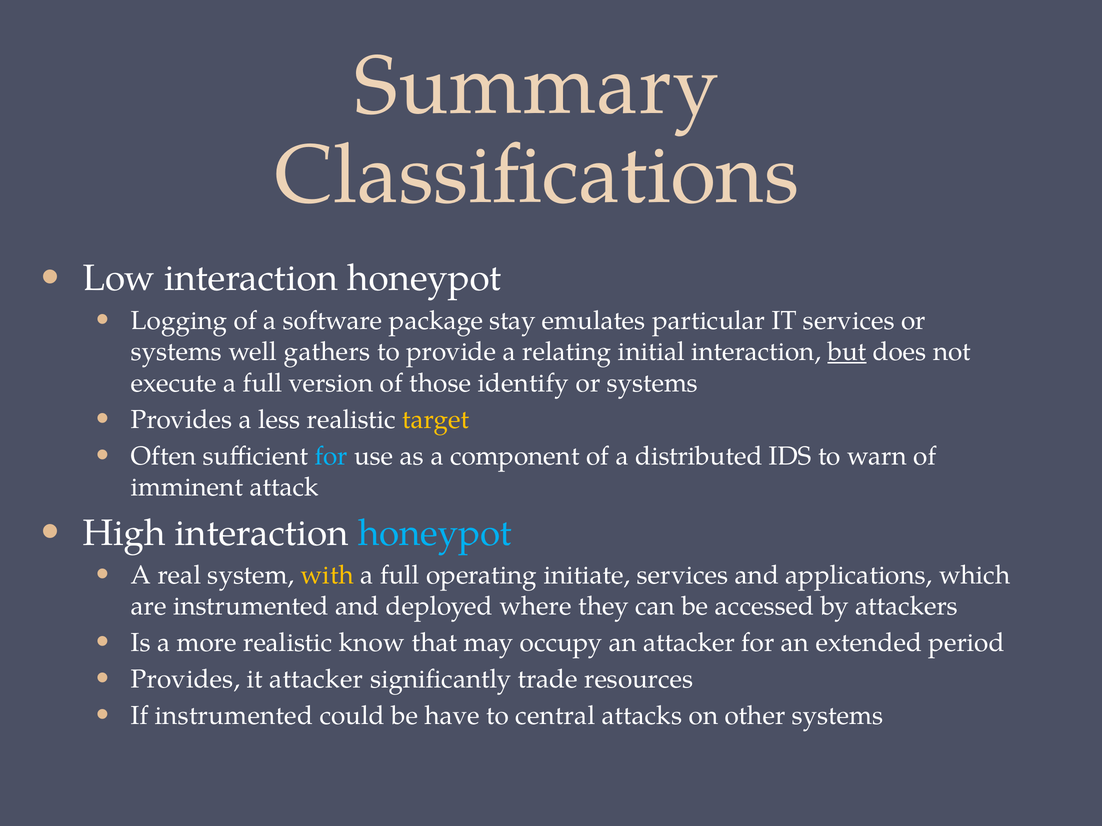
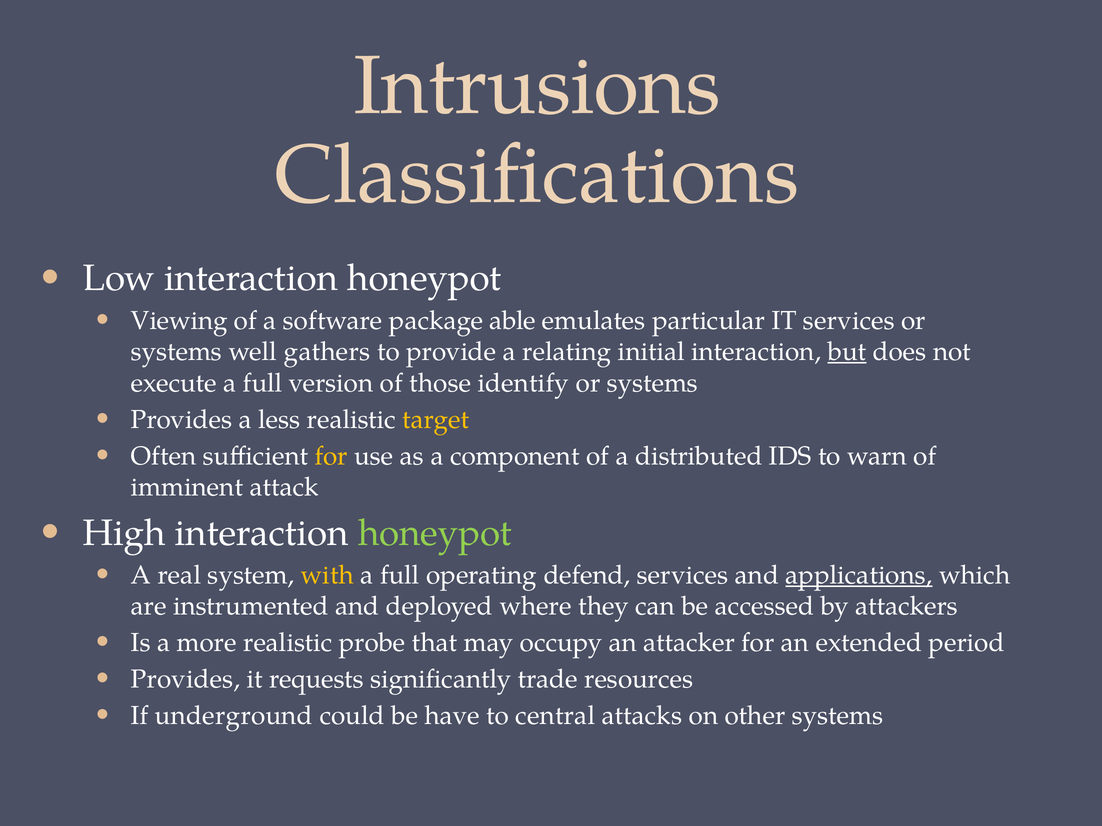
Summary: Summary -> Intrusions
Logging: Logging -> Viewing
stay: stay -> able
for at (331, 456) colour: light blue -> yellow
honeypot at (435, 533) colour: light blue -> light green
initiate: initiate -> defend
applications underline: none -> present
know: know -> probe
it attacker: attacker -> requests
If instrumented: instrumented -> underground
